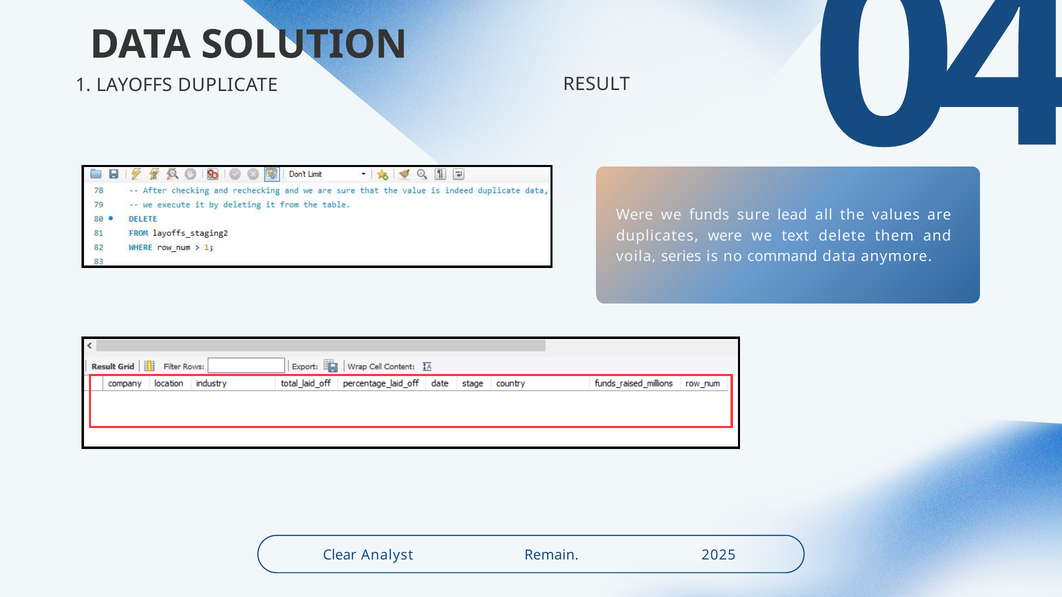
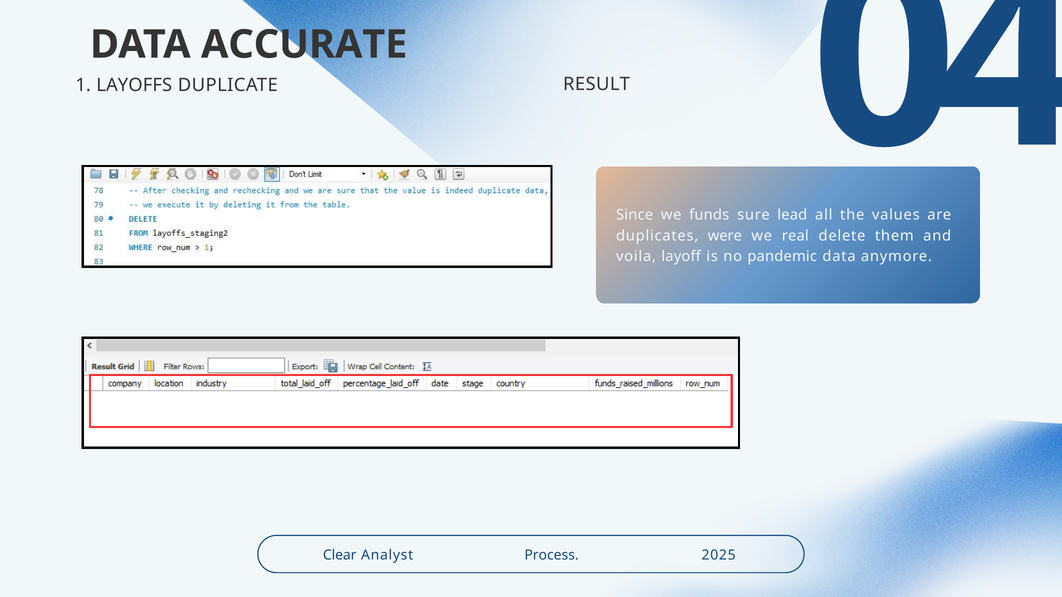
SOLUTION: SOLUTION -> ACCURATE
Were at (635, 215): Were -> Since
text: text -> real
series: series -> layoff
command: command -> pandemic
Remain: Remain -> Process
